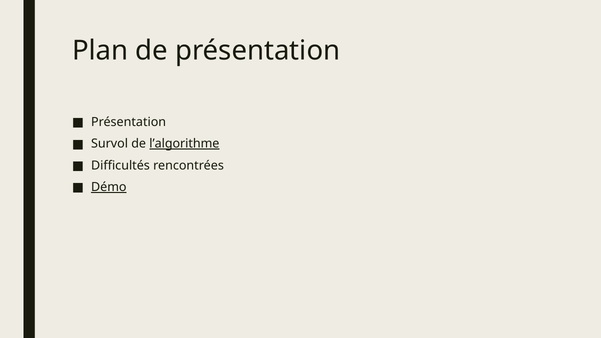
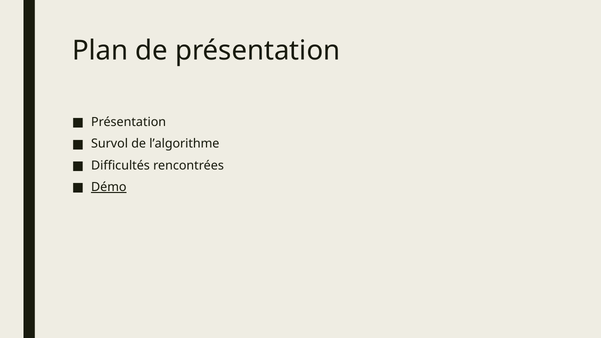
l’algorithme underline: present -> none
